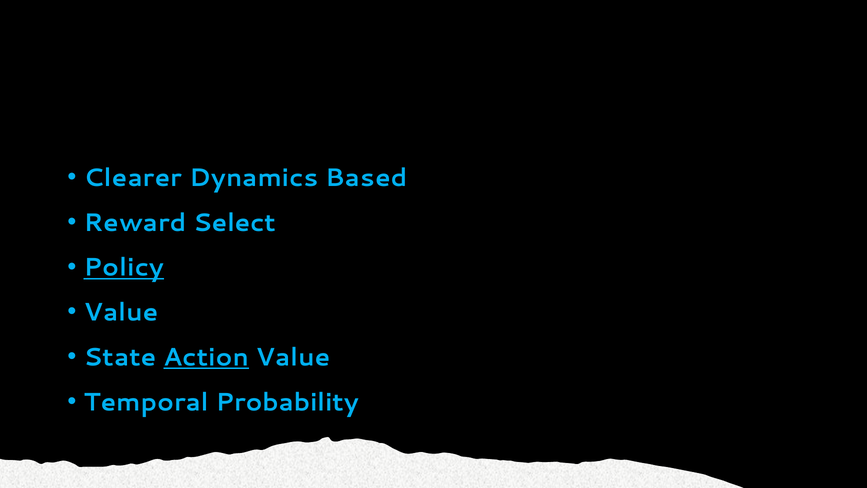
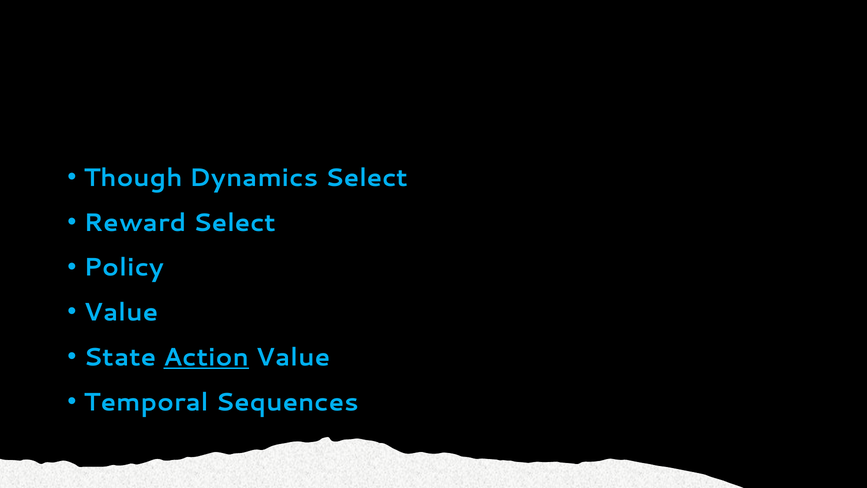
Clearer at (133, 178): Clearer -> Though
Dynamics Based: Based -> Select
Policy underline: present -> none
Probability: Probability -> Sequences
